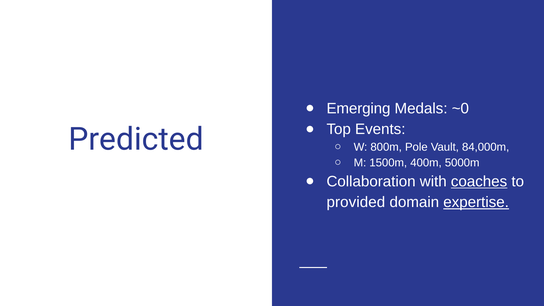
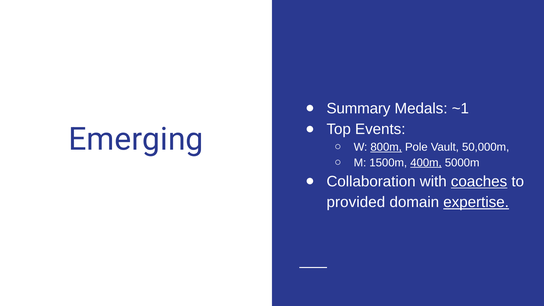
Emerging: Emerging -> Summary
~0: ~0 -> ~1
Predicted: Predicted -> Emerging
800m underline: none -> present
84,000m: 84,000m -> 50,000m
400m underline: none -> present
